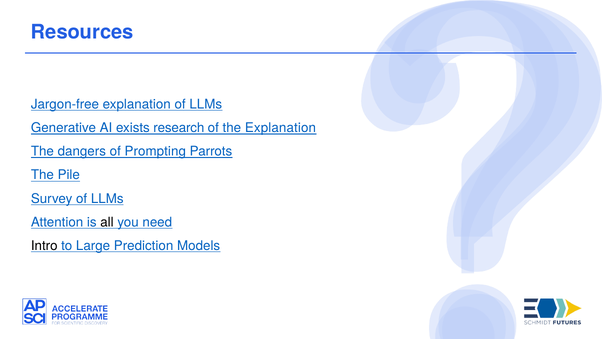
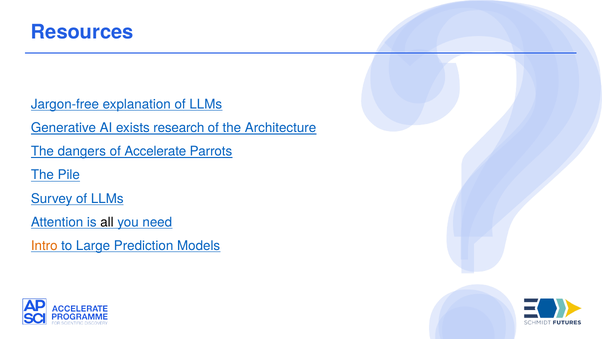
the Explanation: Explanation -> Architecture
Prompting: Prompting -> Accelerate
Intro colour: black -> orange
